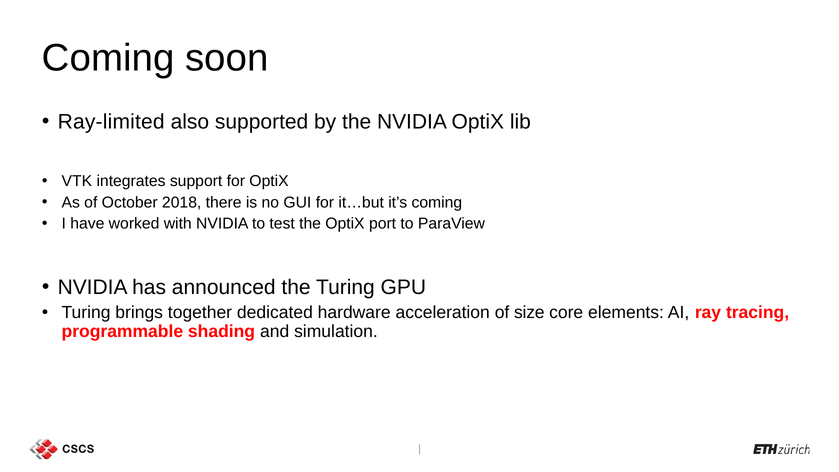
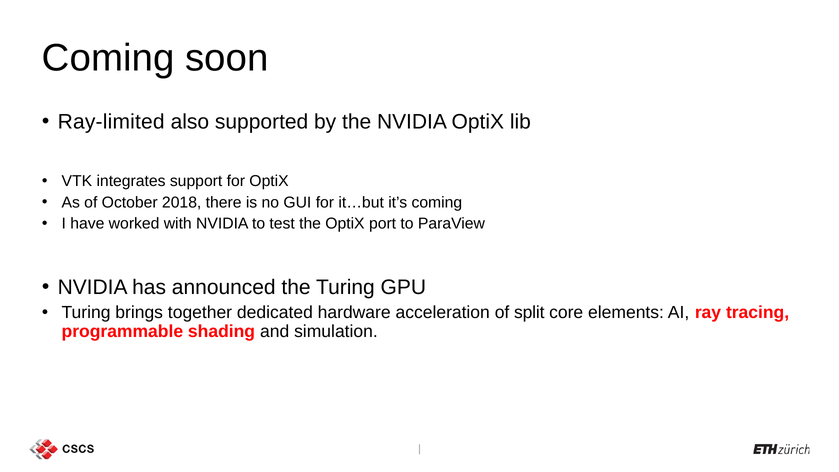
size: size -> split
